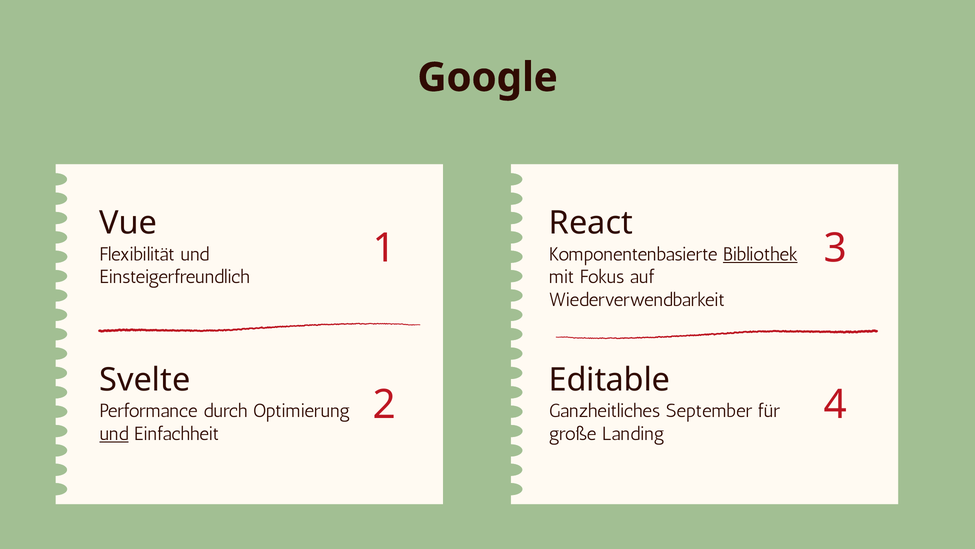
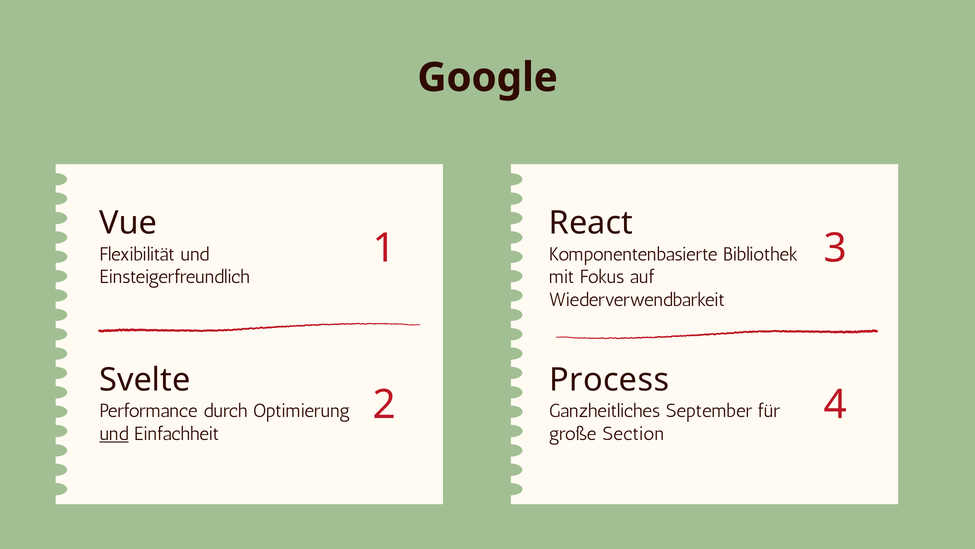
Bibliothek underline: present -> none
Editable: Editable -> Process
Landing: Landing -> Section
